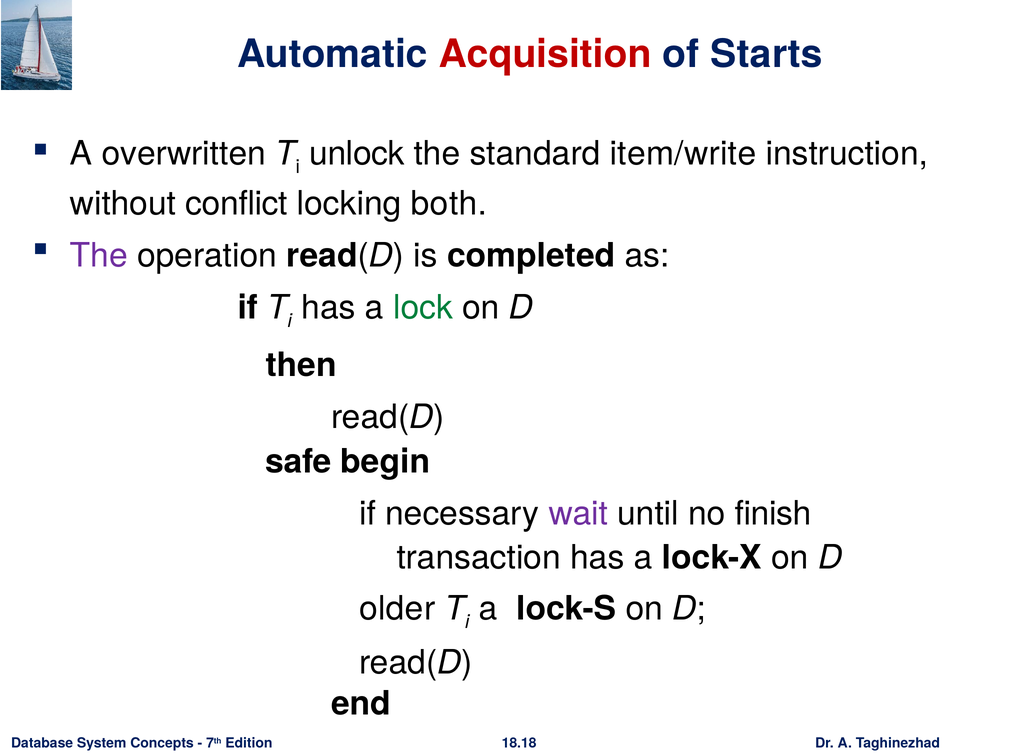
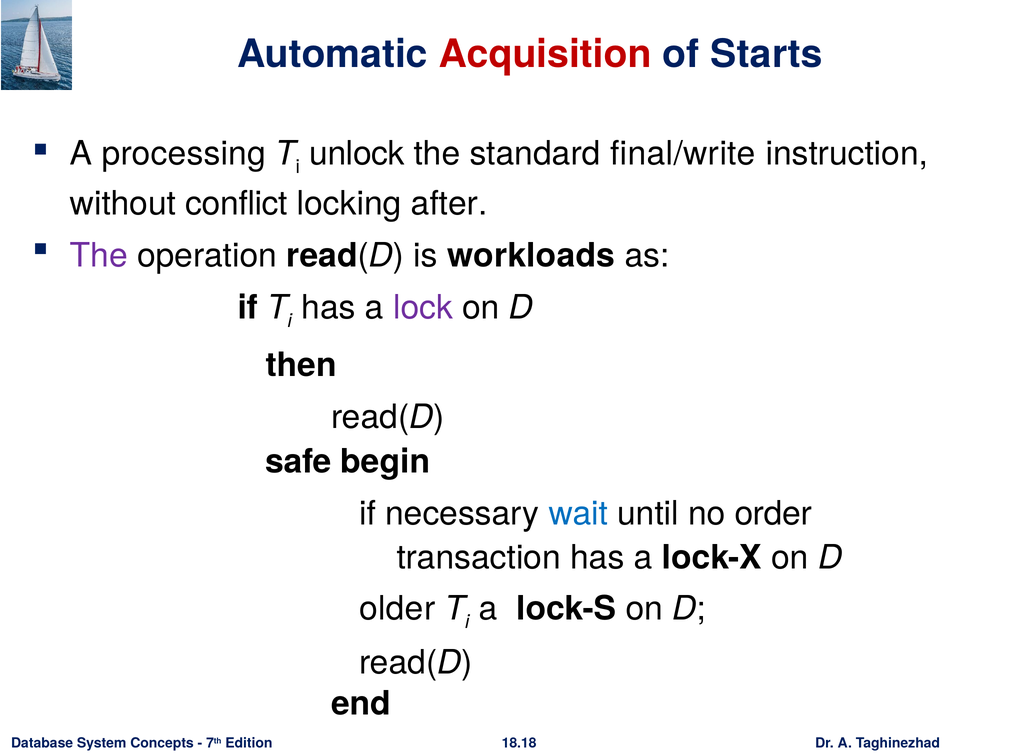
overwritten: overwritten -> processing
item/write: item/write -> final/write
both: both -> after
completed: completed -> workloads
lock colour: green -> purple
wait colour: purple -> blue
finish: finish -> order
